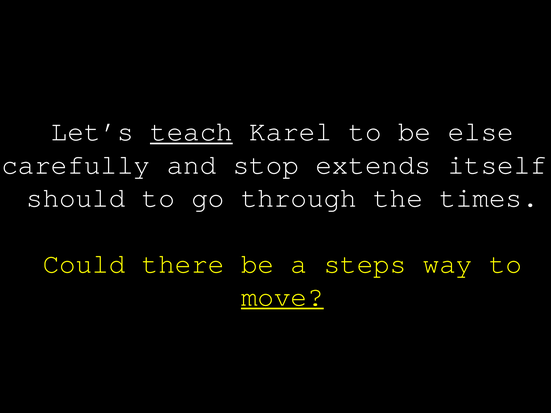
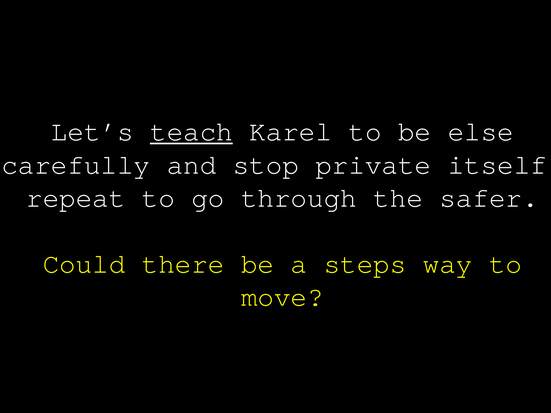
extends: extends -> private
should: should -> repeat
times: times -> safer
move underline: present -> none
